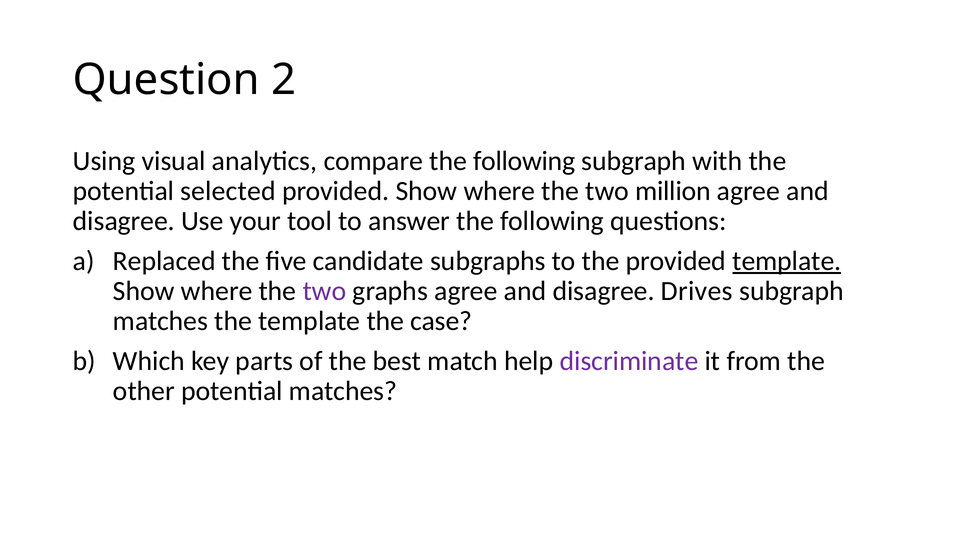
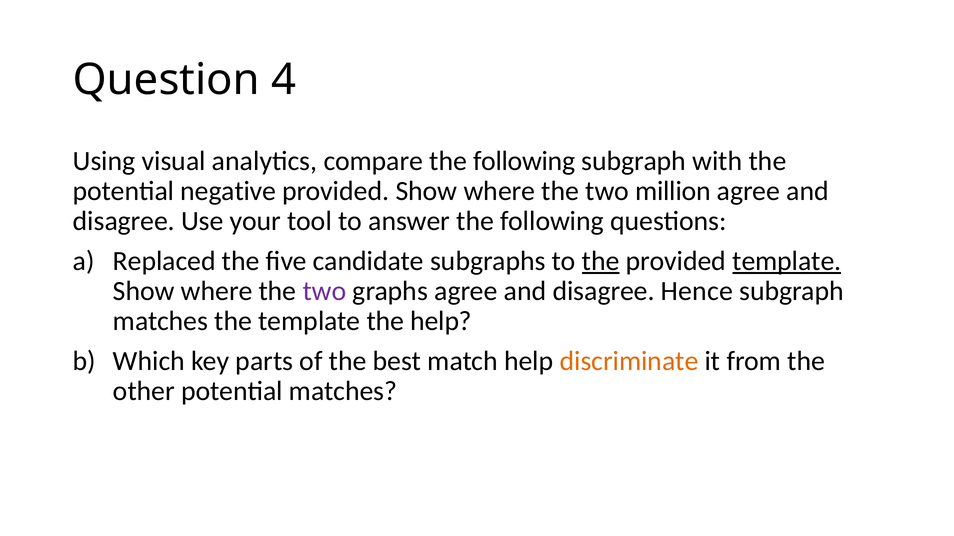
2: 2 -> 4
selected: selected -> negative
the at (601, 261) underline: none -> present
Drives: Drives -> Hence
the case: case -> help
discriminate colour: purple -> orange
